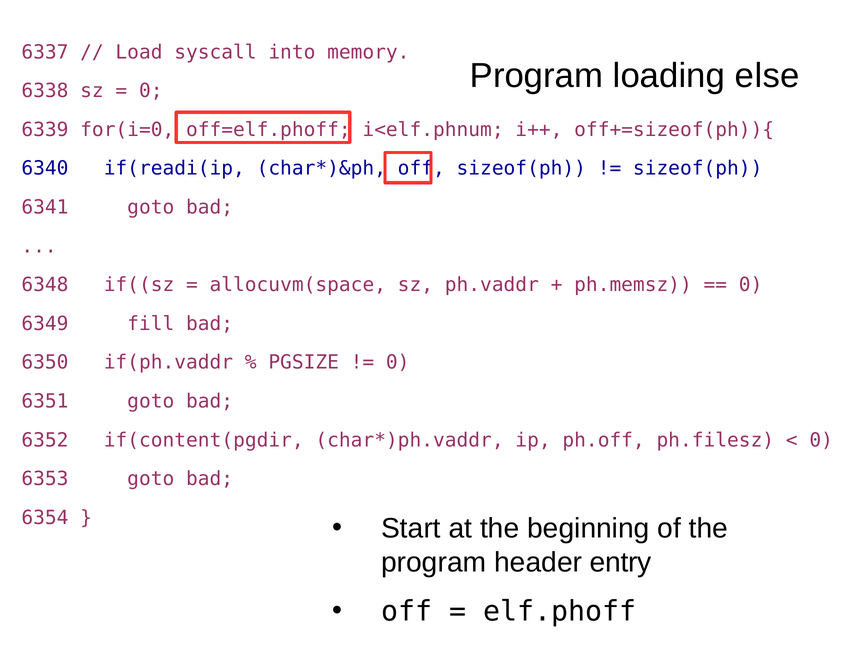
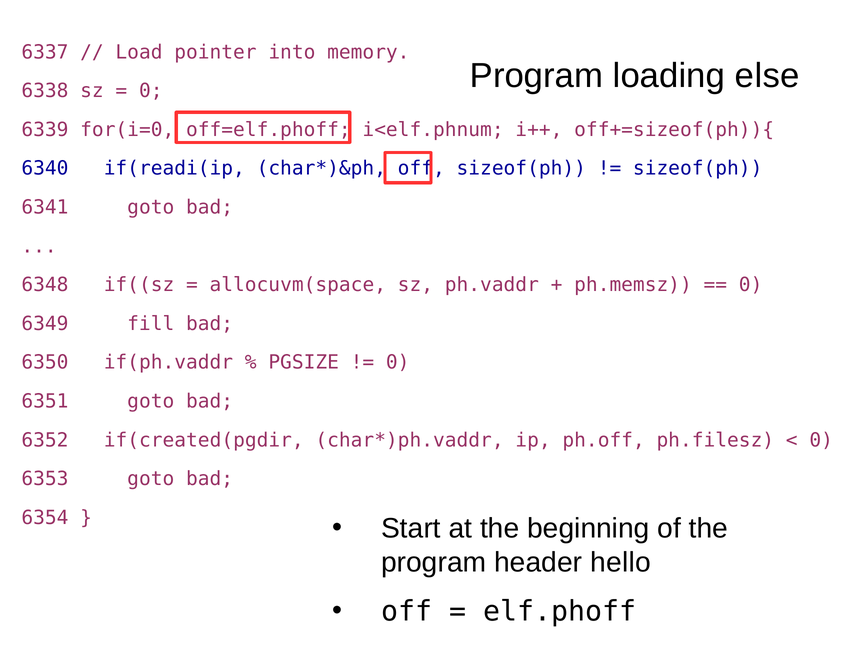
syscall: syscall -> pointer
if(content(pgdir: if(content(pgdir -> if(created(pgdir
entry: entry -> hello
